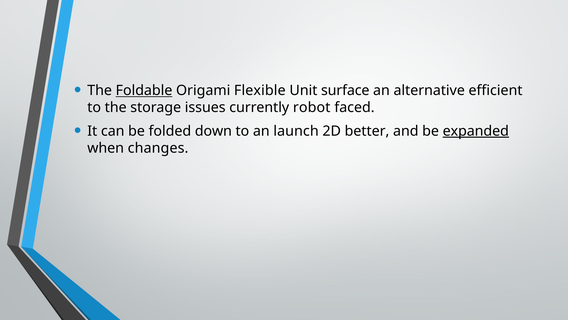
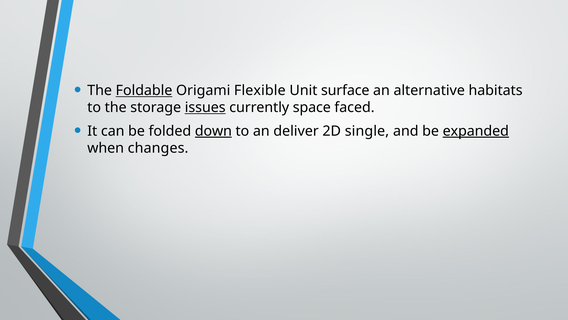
efficient: efficient -> habitats
issues underline: none -> present
robot: robot -> space
down underline: none -> present
launch: launch -> deliver
better: better -> single
